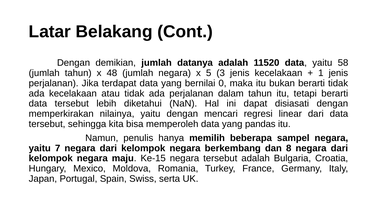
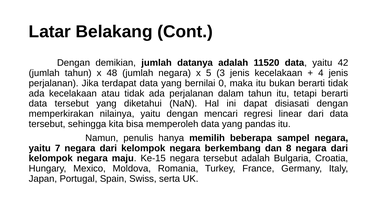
58: 58 -> 42
1: 1 -> 4
tersebut lebih: lebih -> yang
